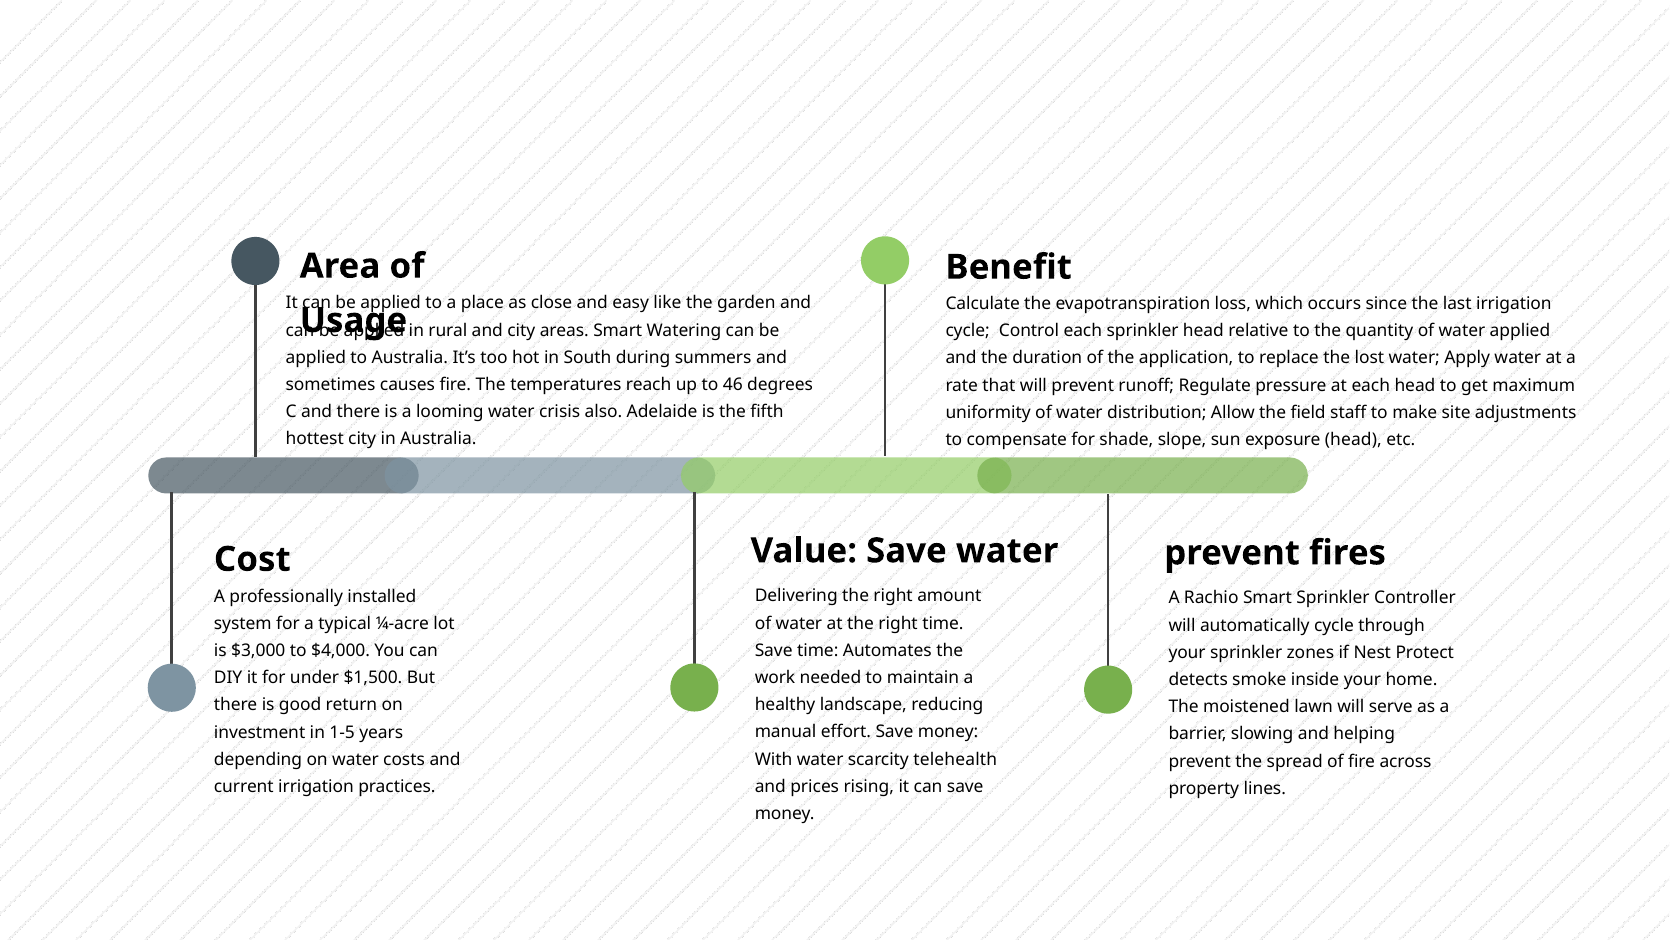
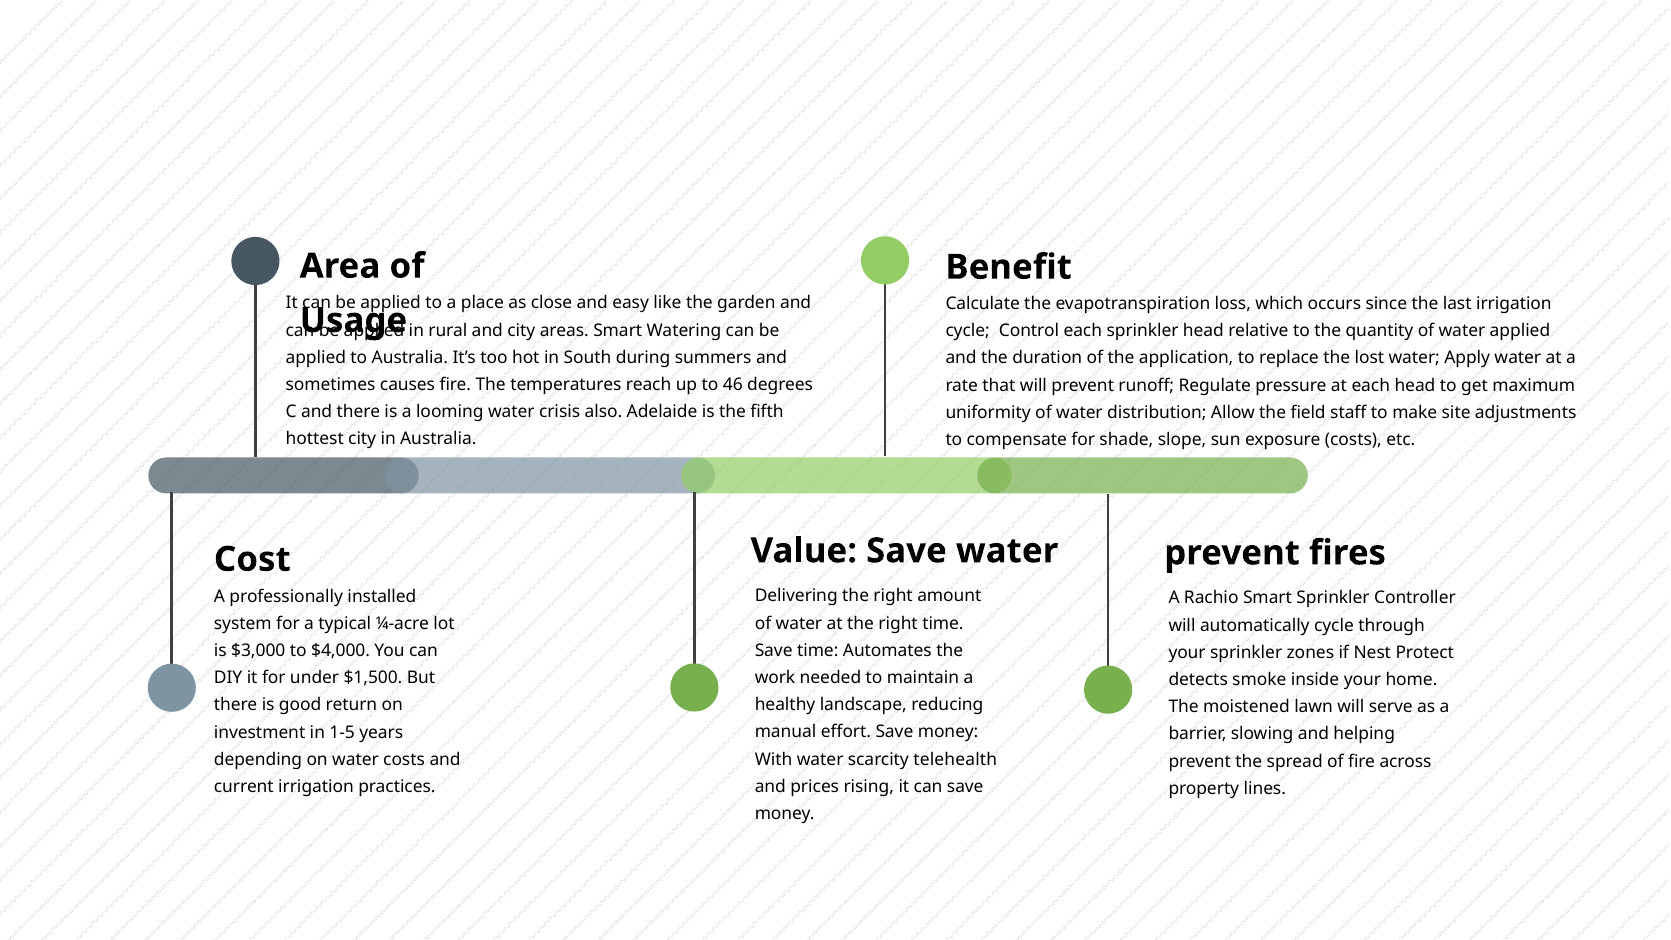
exposure head: head -> costs
